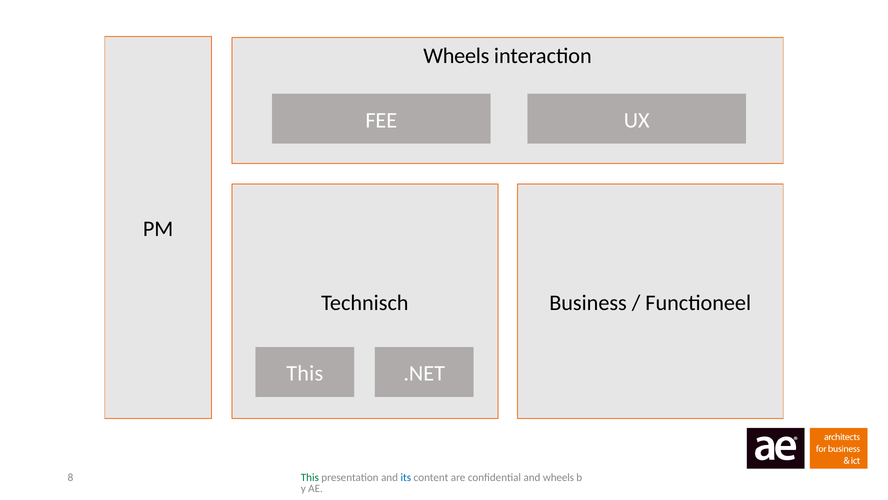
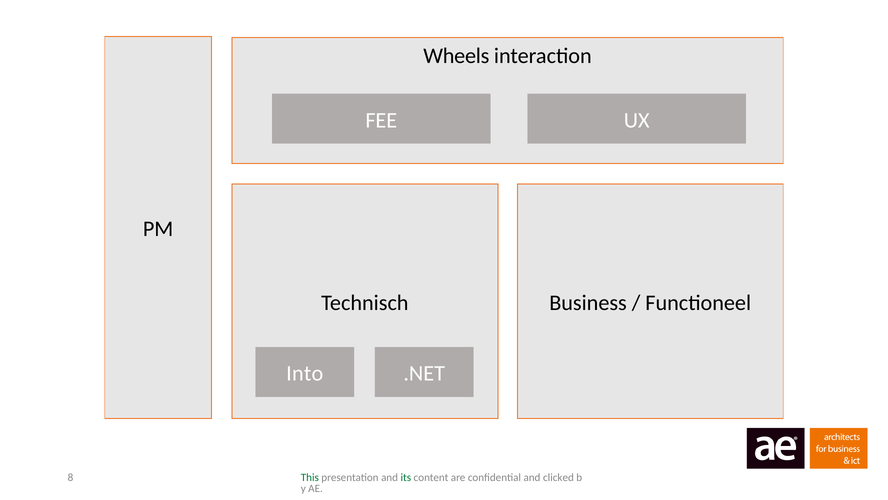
This at (305, 373): This -> Into
its colour: blue -> green
and wheels: wheels -> clicked
